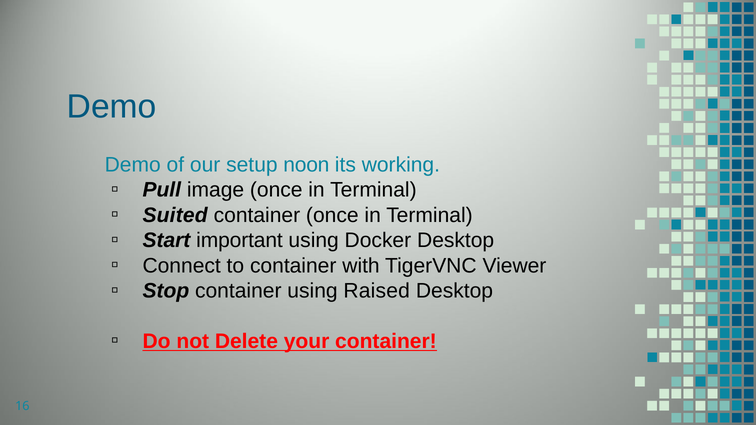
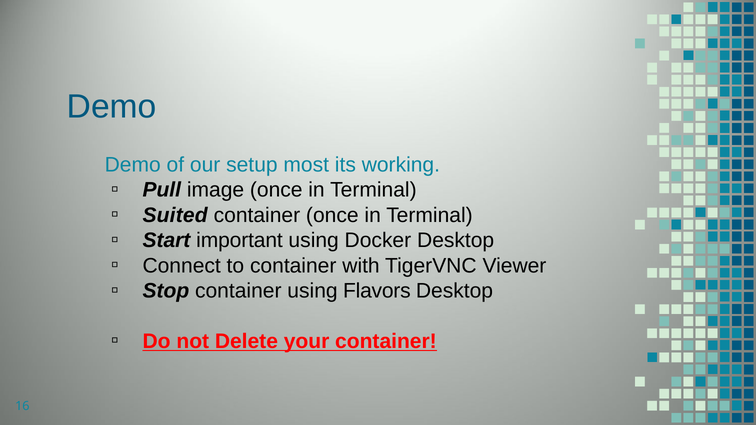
noon: noon -> most
Raised: Raised -> Flavors
